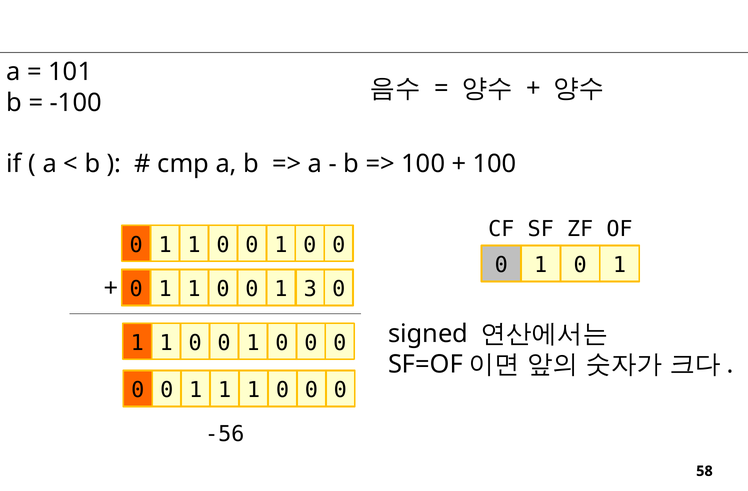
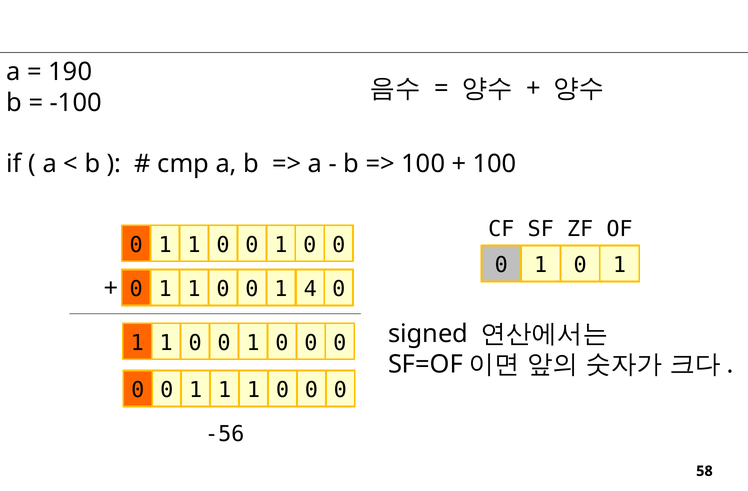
101: 101 -> 190
3: 3 -> 4
